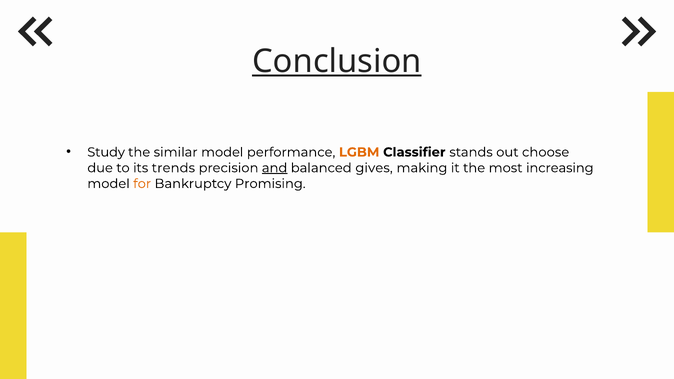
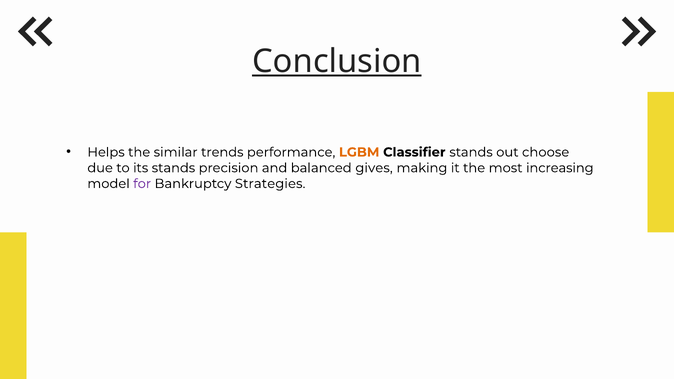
Study: Study -> Helps
similar model: model -> trends
its trends: trends -> stands
and underline: present -> none
for colour: orange -> purple
Promising: Promising -> Strategies
